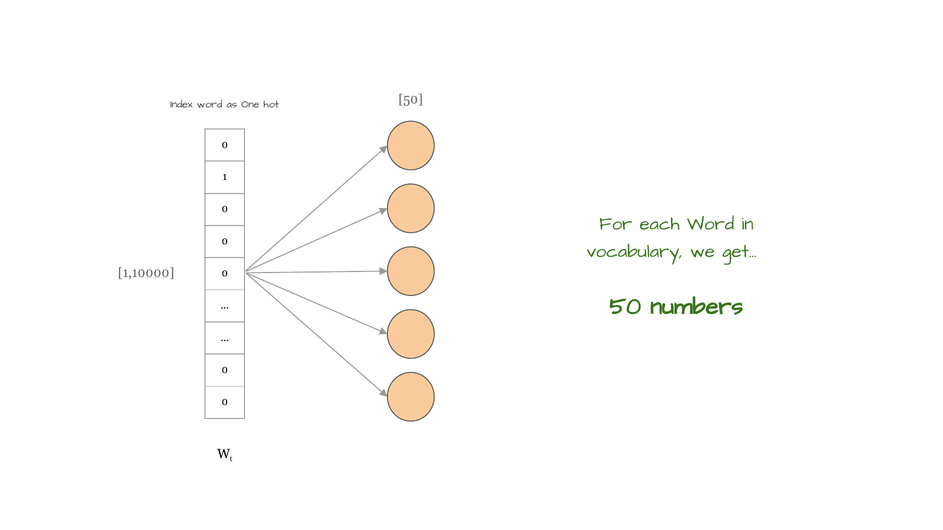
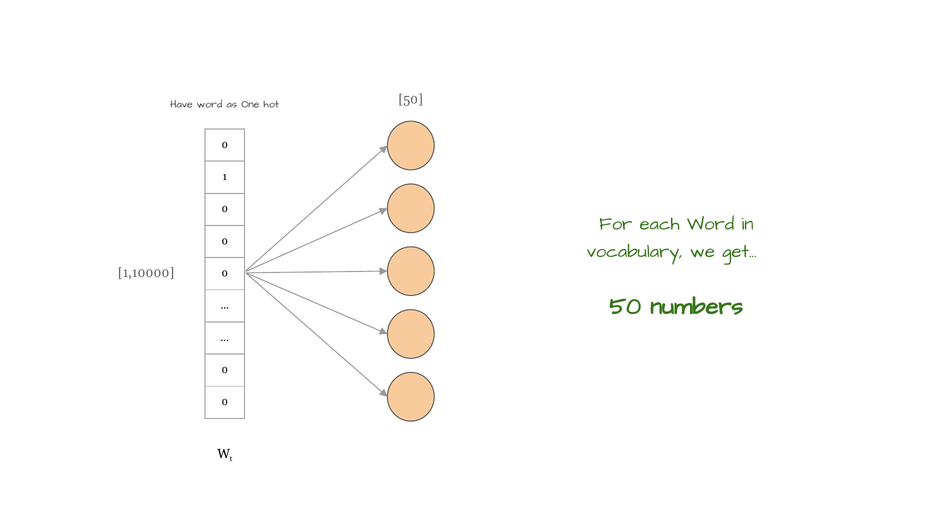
Index: Index -> Have
